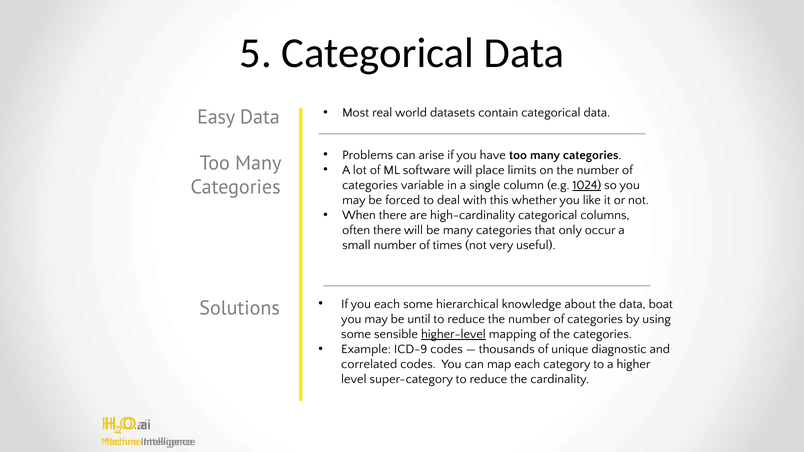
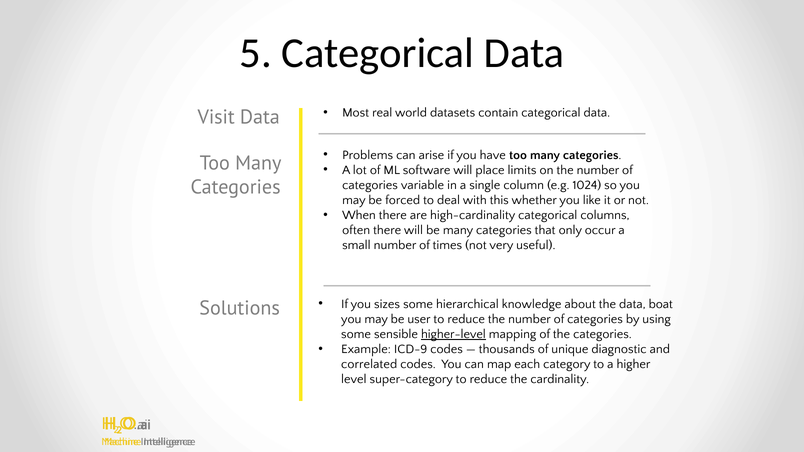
Easy: Easy -> Visit
1024 underline: present -> none
you each: each -> sizes
until: until -> user
